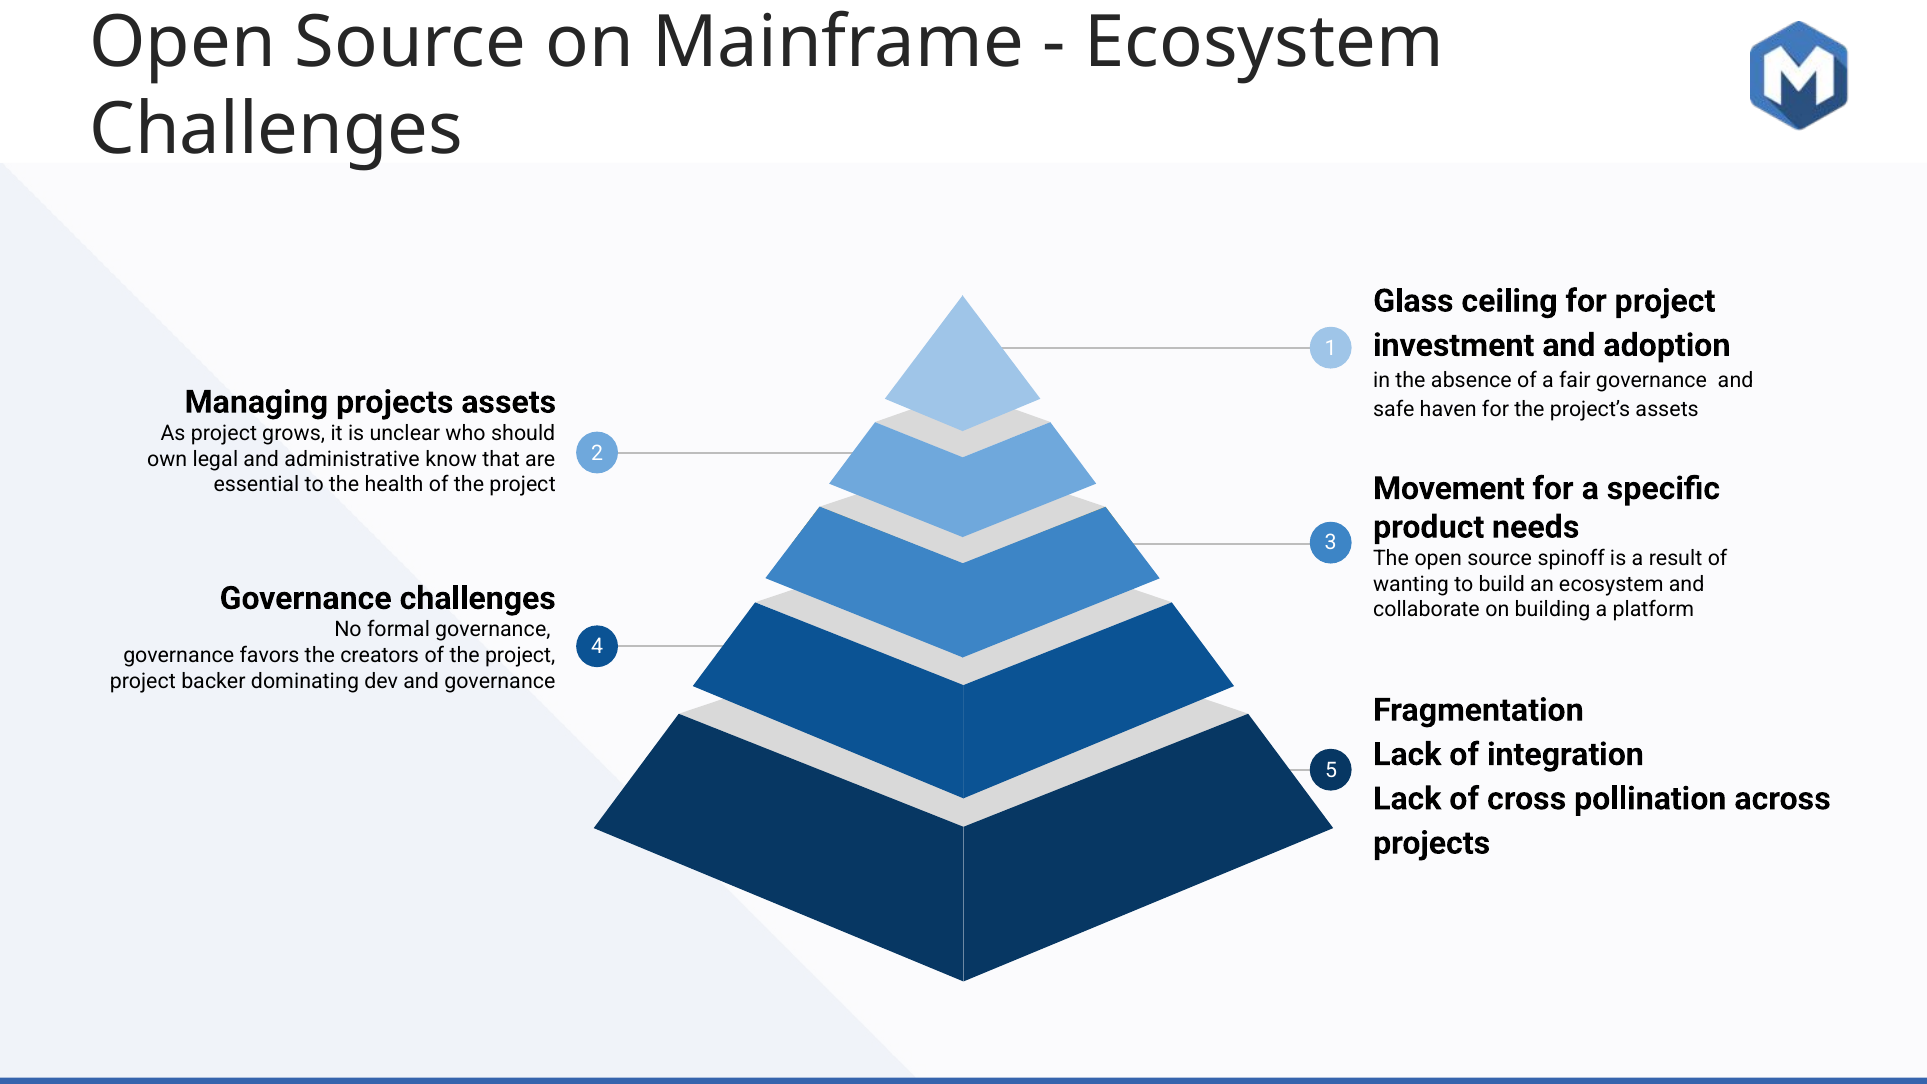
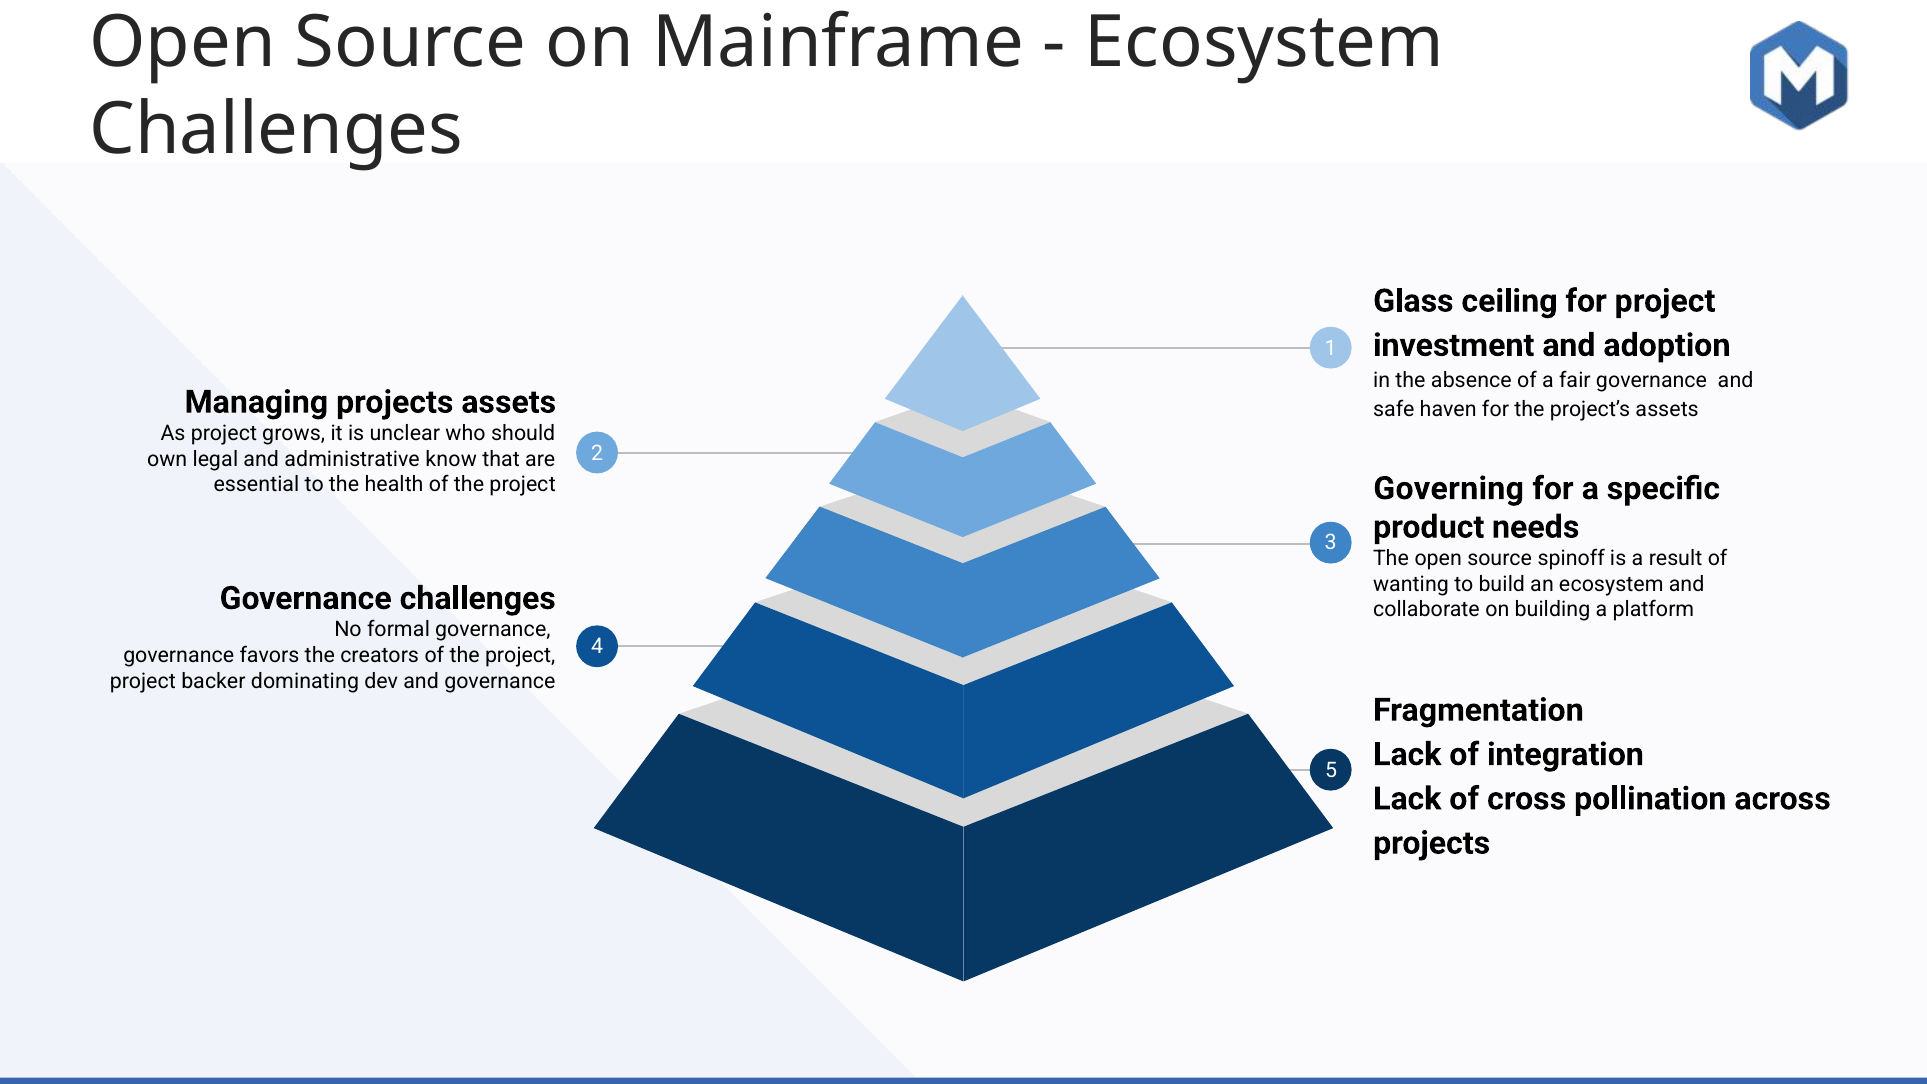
Movement: Movement -> Governing
